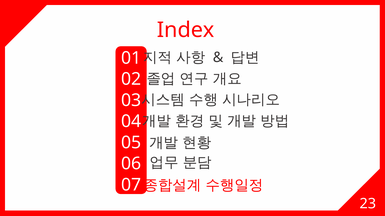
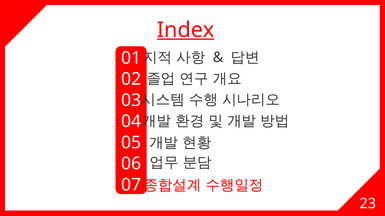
Index underline: none -> present
